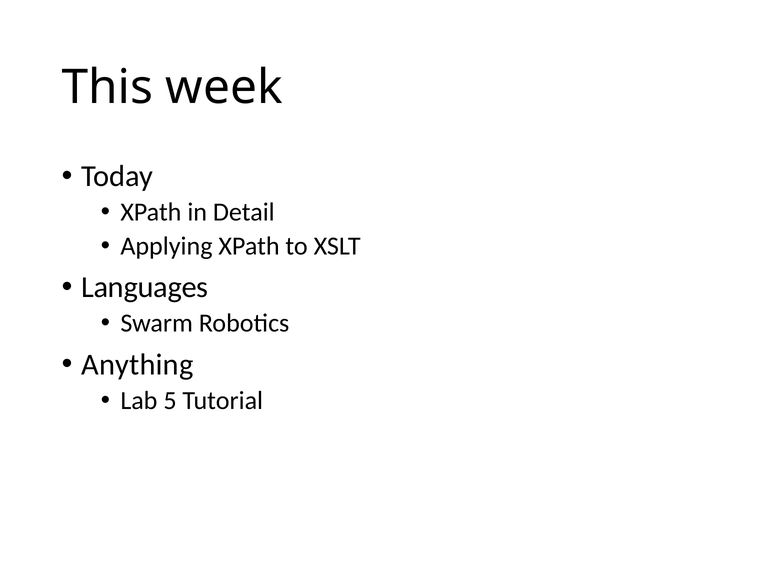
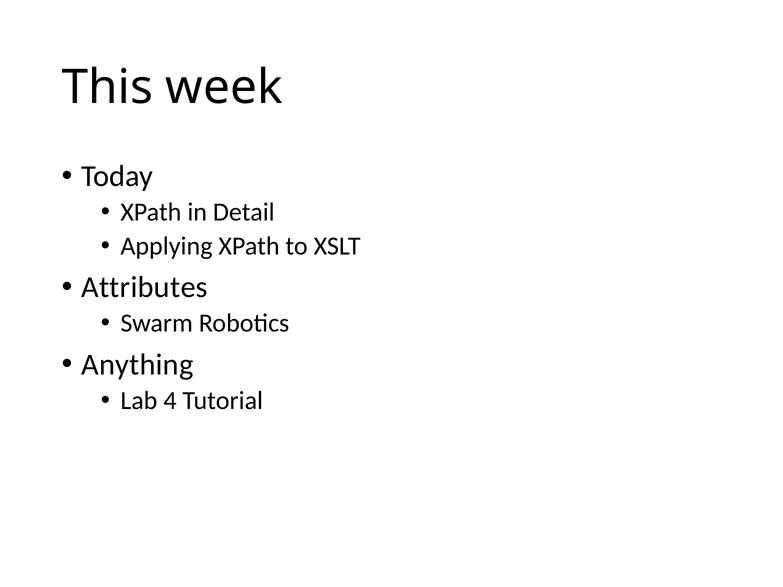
Languages: Languages -> Attributes
5: 5 -> 4
